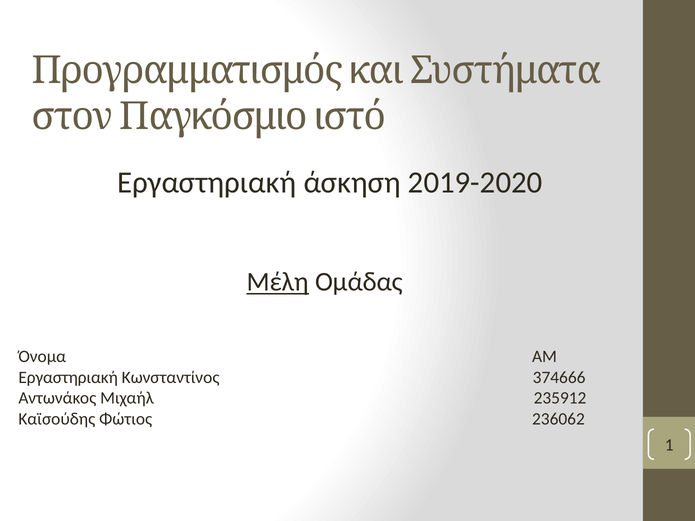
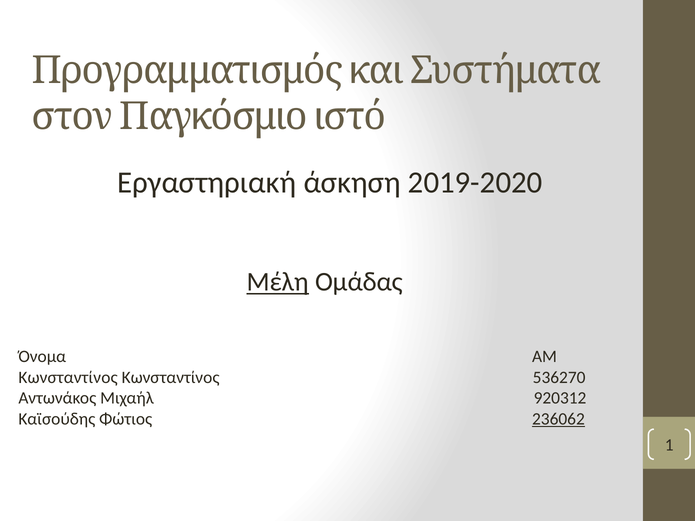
Εργαστηριακή at (68, 378): Εργαστηριακή -> Κωνσταντίνος
374666: 374666 -> 536270
235912: 235912 -> 920312
236062 underline: none -> present
